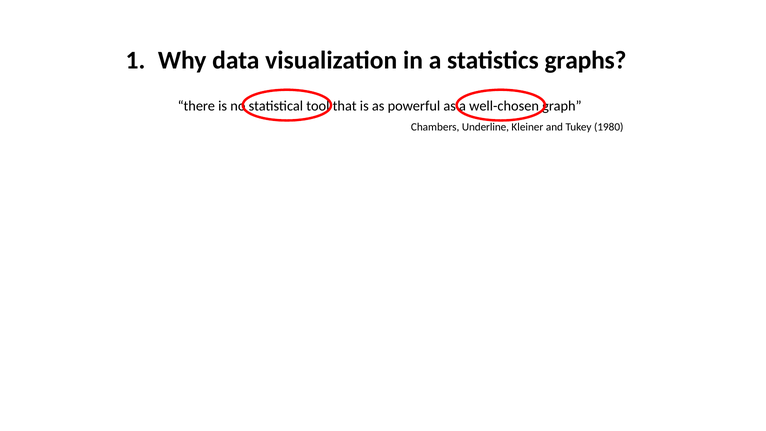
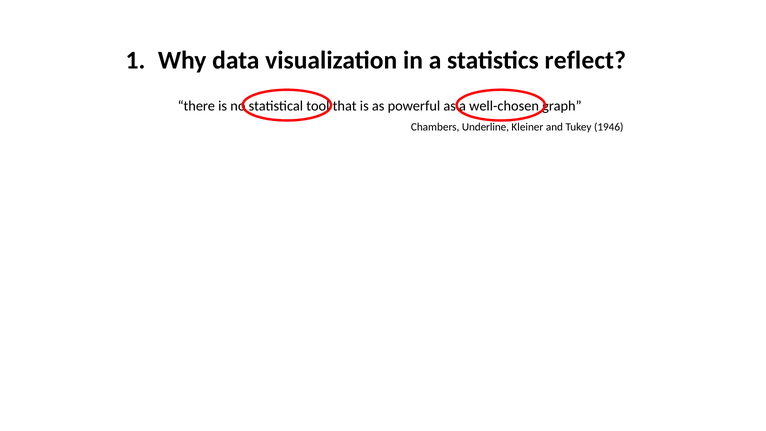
graphs: graphs -> reflect
1980: 1980 -> 1946
